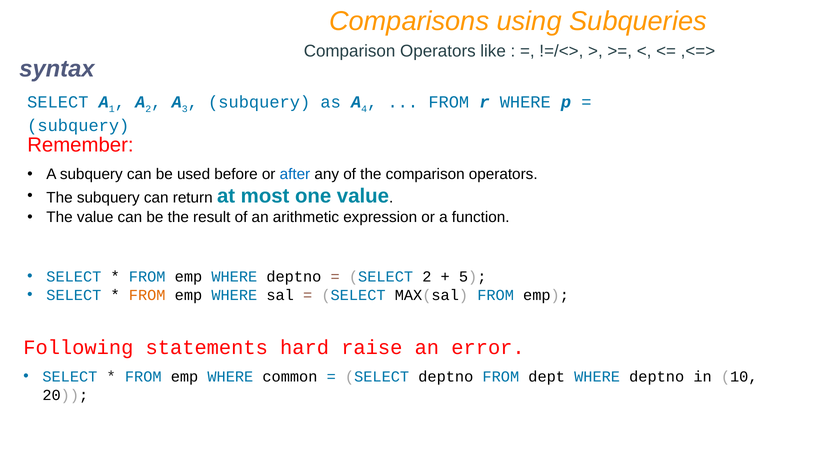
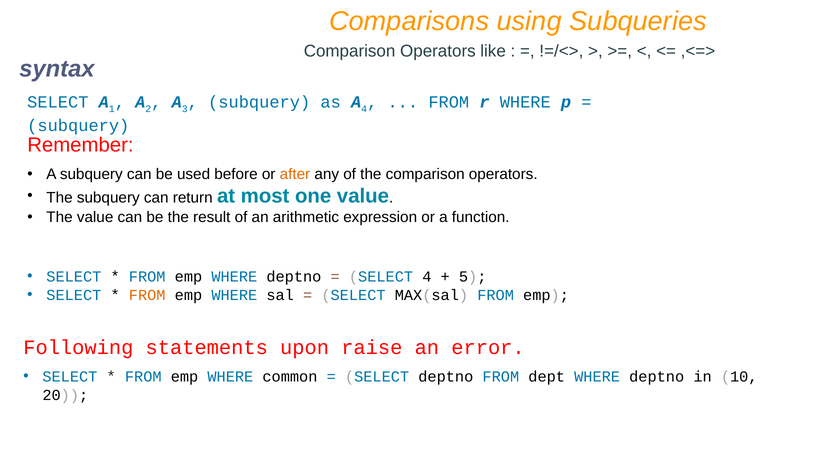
after colour: blue -> orange
SELECT 2: 2 -> 4
hard: hard -> upon
